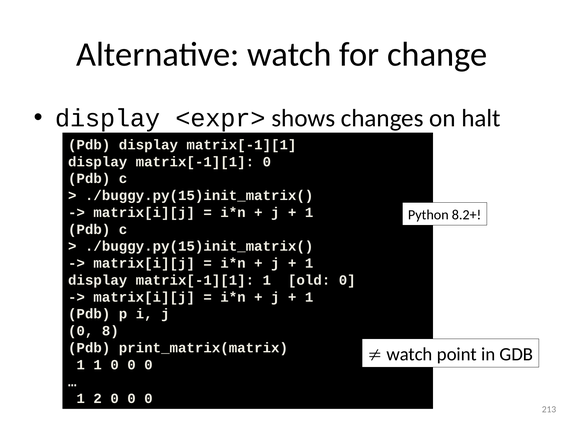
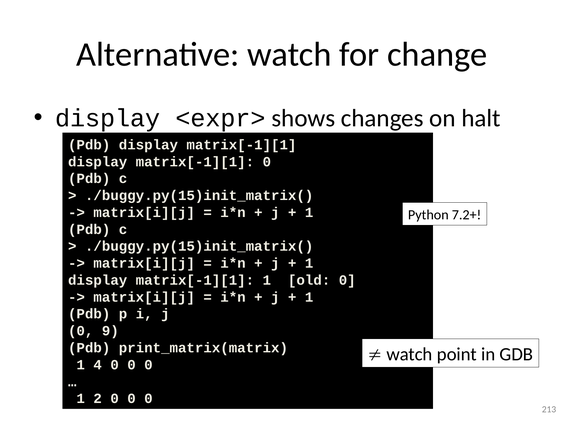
8.2+: 8.2+ -> 7.2+
8: 8 -> 9
1 1: 1 -> 4
